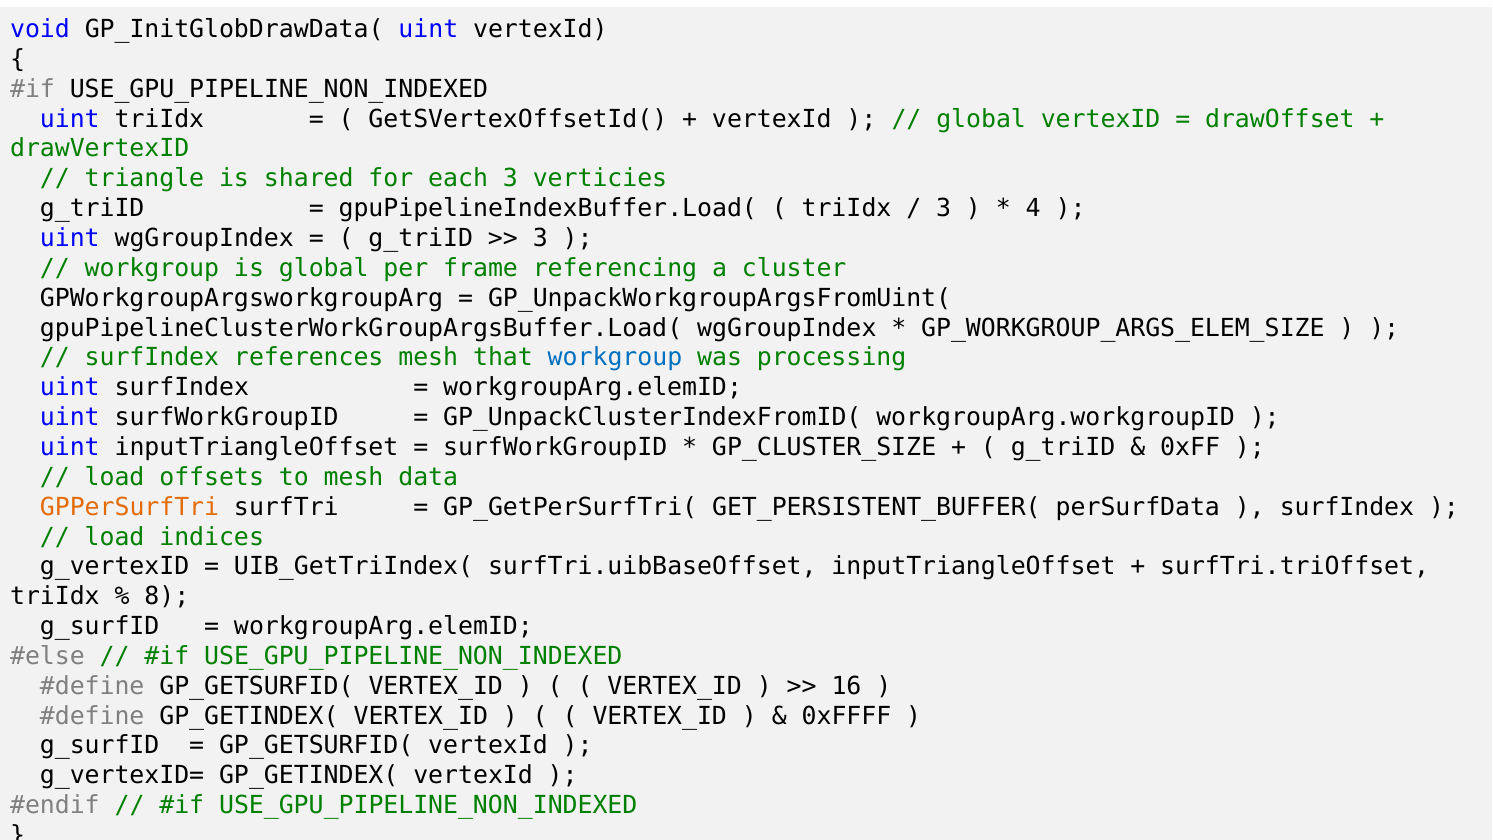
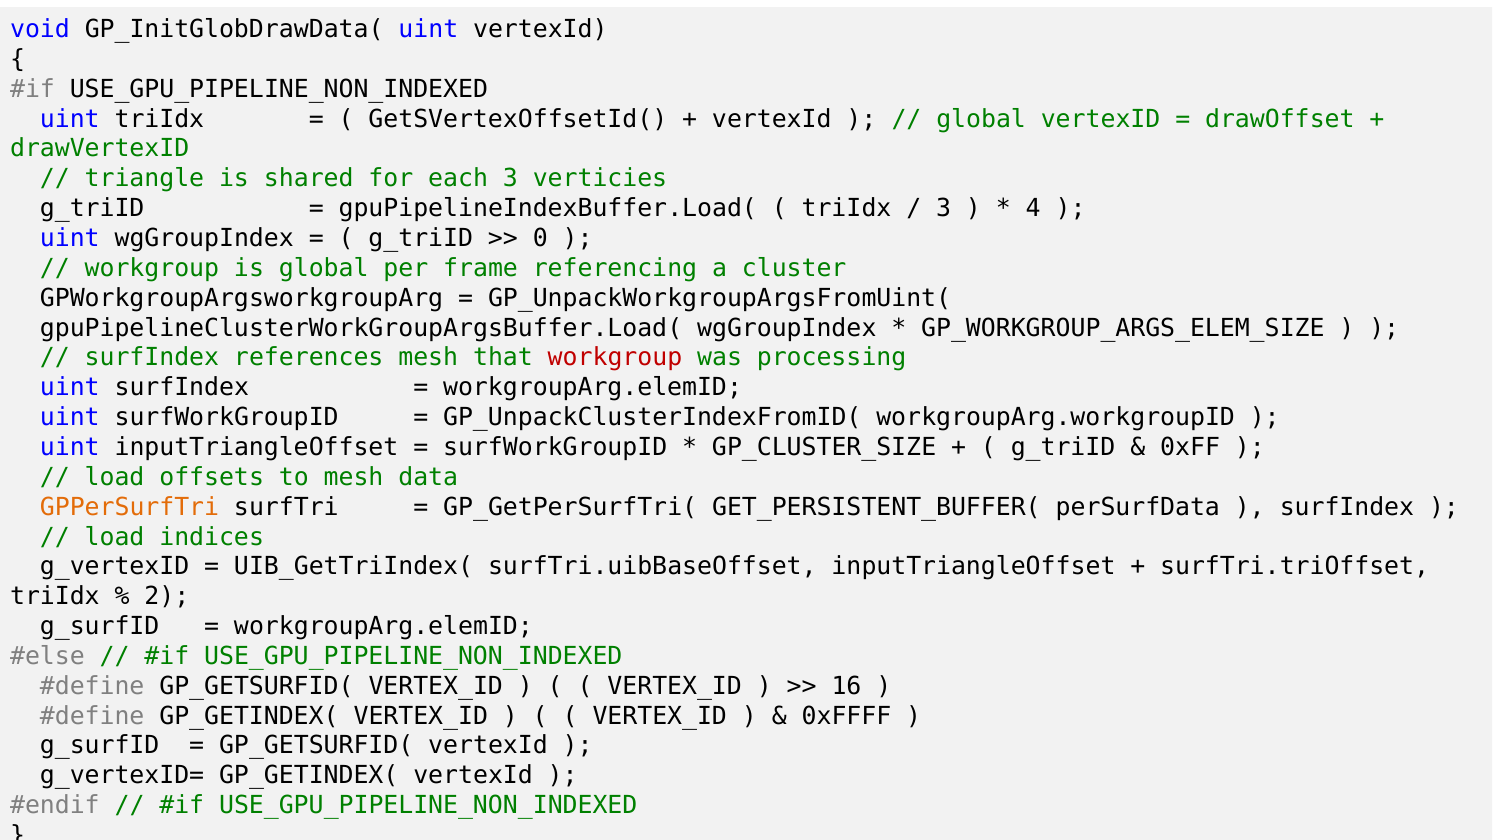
3 at (540, 238): 3 -> 0
workgroup at (615, 358) colour: blue -> red
8: 8 -> 2
